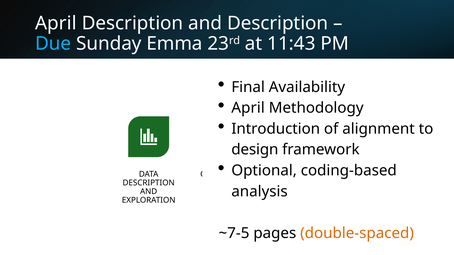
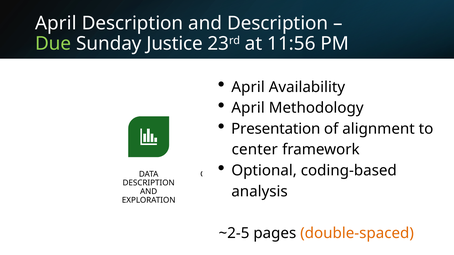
Due colour: light blue -> light green
Emma: Emma -> Justice
11:43: 11:43 -> 11:56
Final at (248, 87): Final -> April
Introduction at (276, 129): Introduction -> Presentation
design: design -> center
~7-5: ~7-5 -> ~2-5
